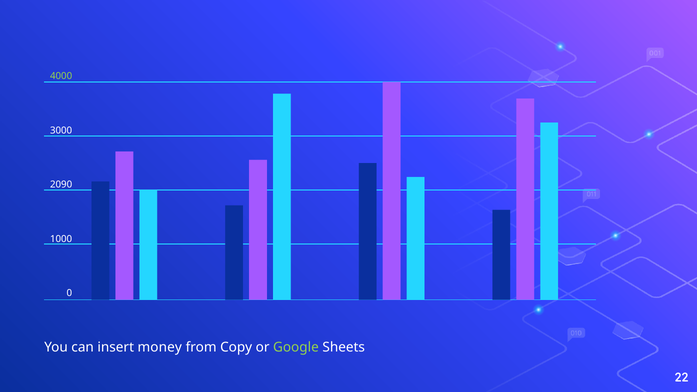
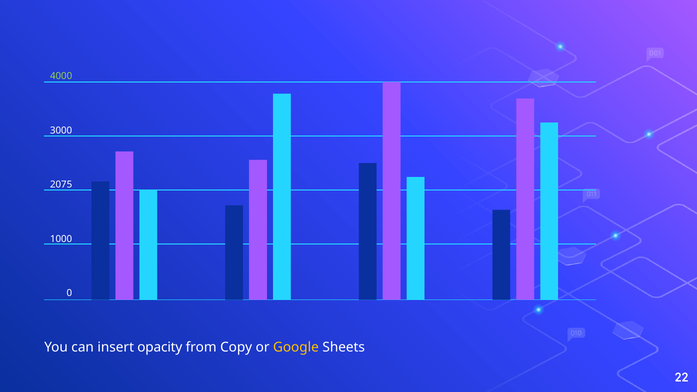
2090: 2090 -> 2075
money: money -> opacity
Google colour: light green -> yellow
